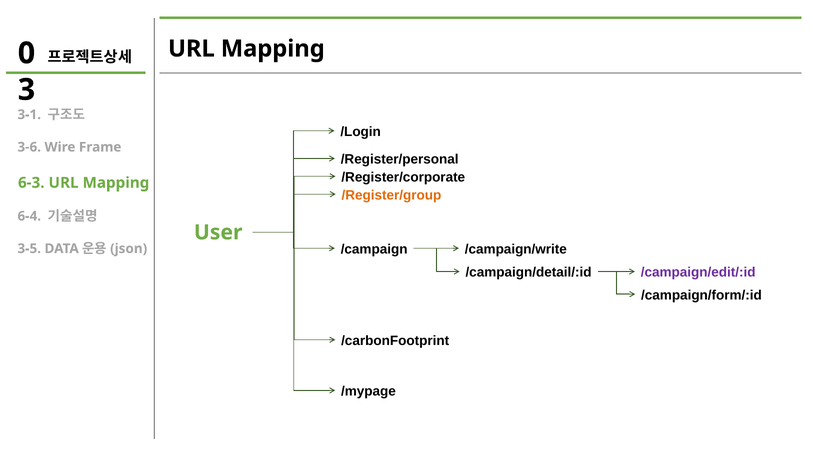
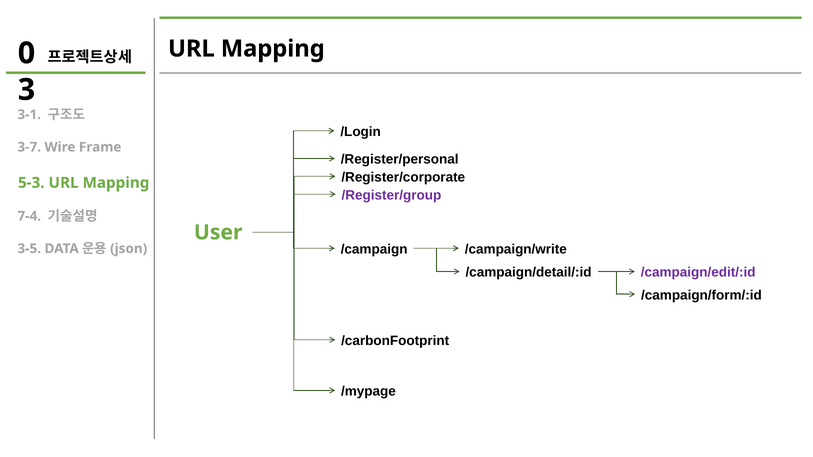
3-6: 3-6 -> 3-7
6-3: 6-3 -> 5-3
/Register/group colour: orange -> purple
6-4: 6-4 -> 7-4
